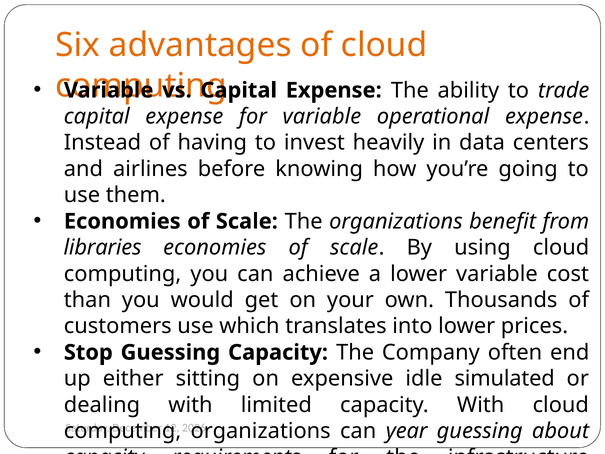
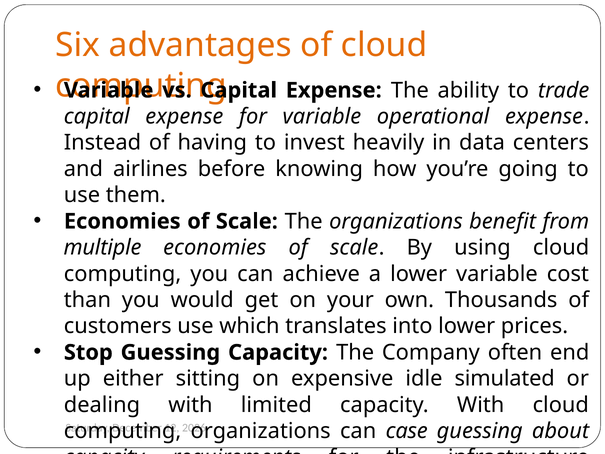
libraries: libraries -> multiple
year: year -> case
